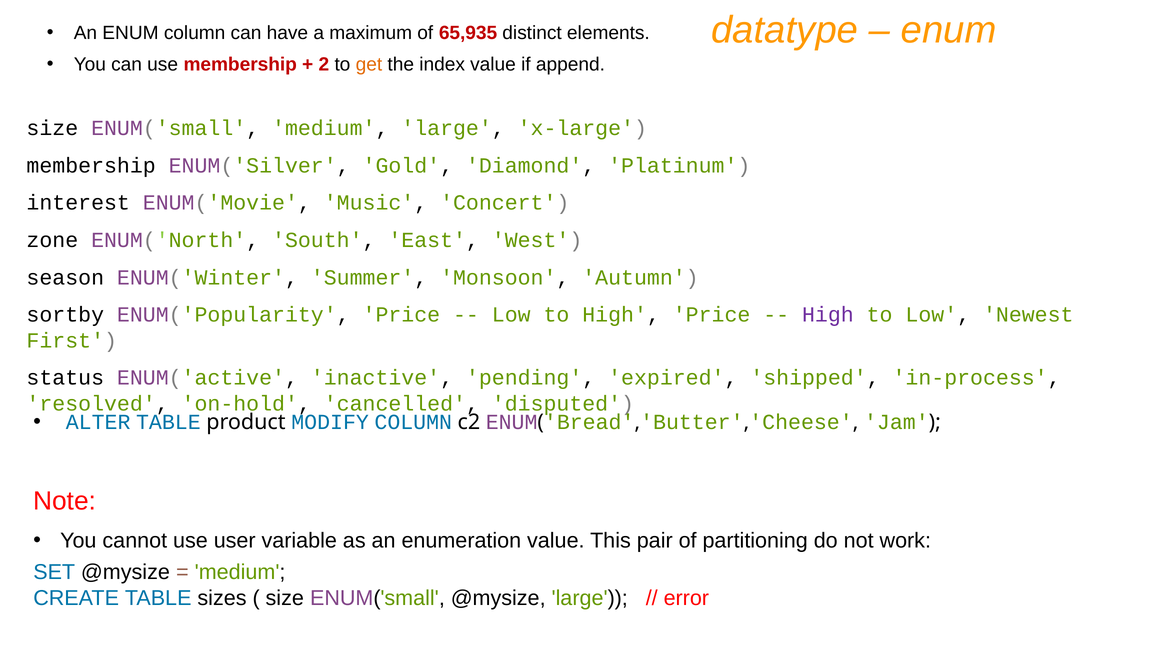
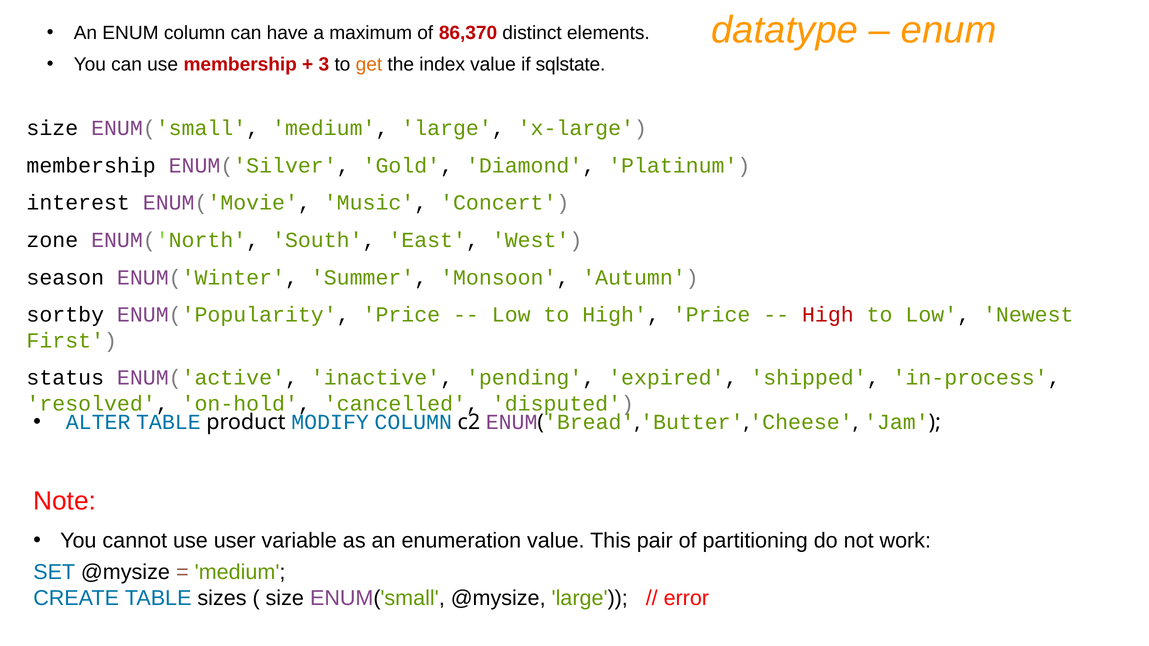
65,935: 65,935 -> 86,370
2: 2 -> 3
append: append -> sqlstate
High at (828, 315) colour: purple -> red
